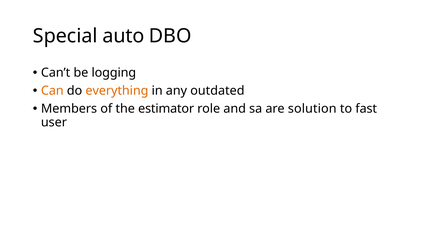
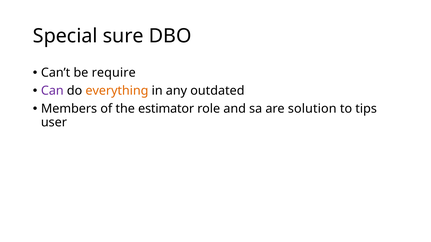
auto: auto -> sure
logging: logging -> require
Can colour: orange -> purple
fast: fast -> tips
